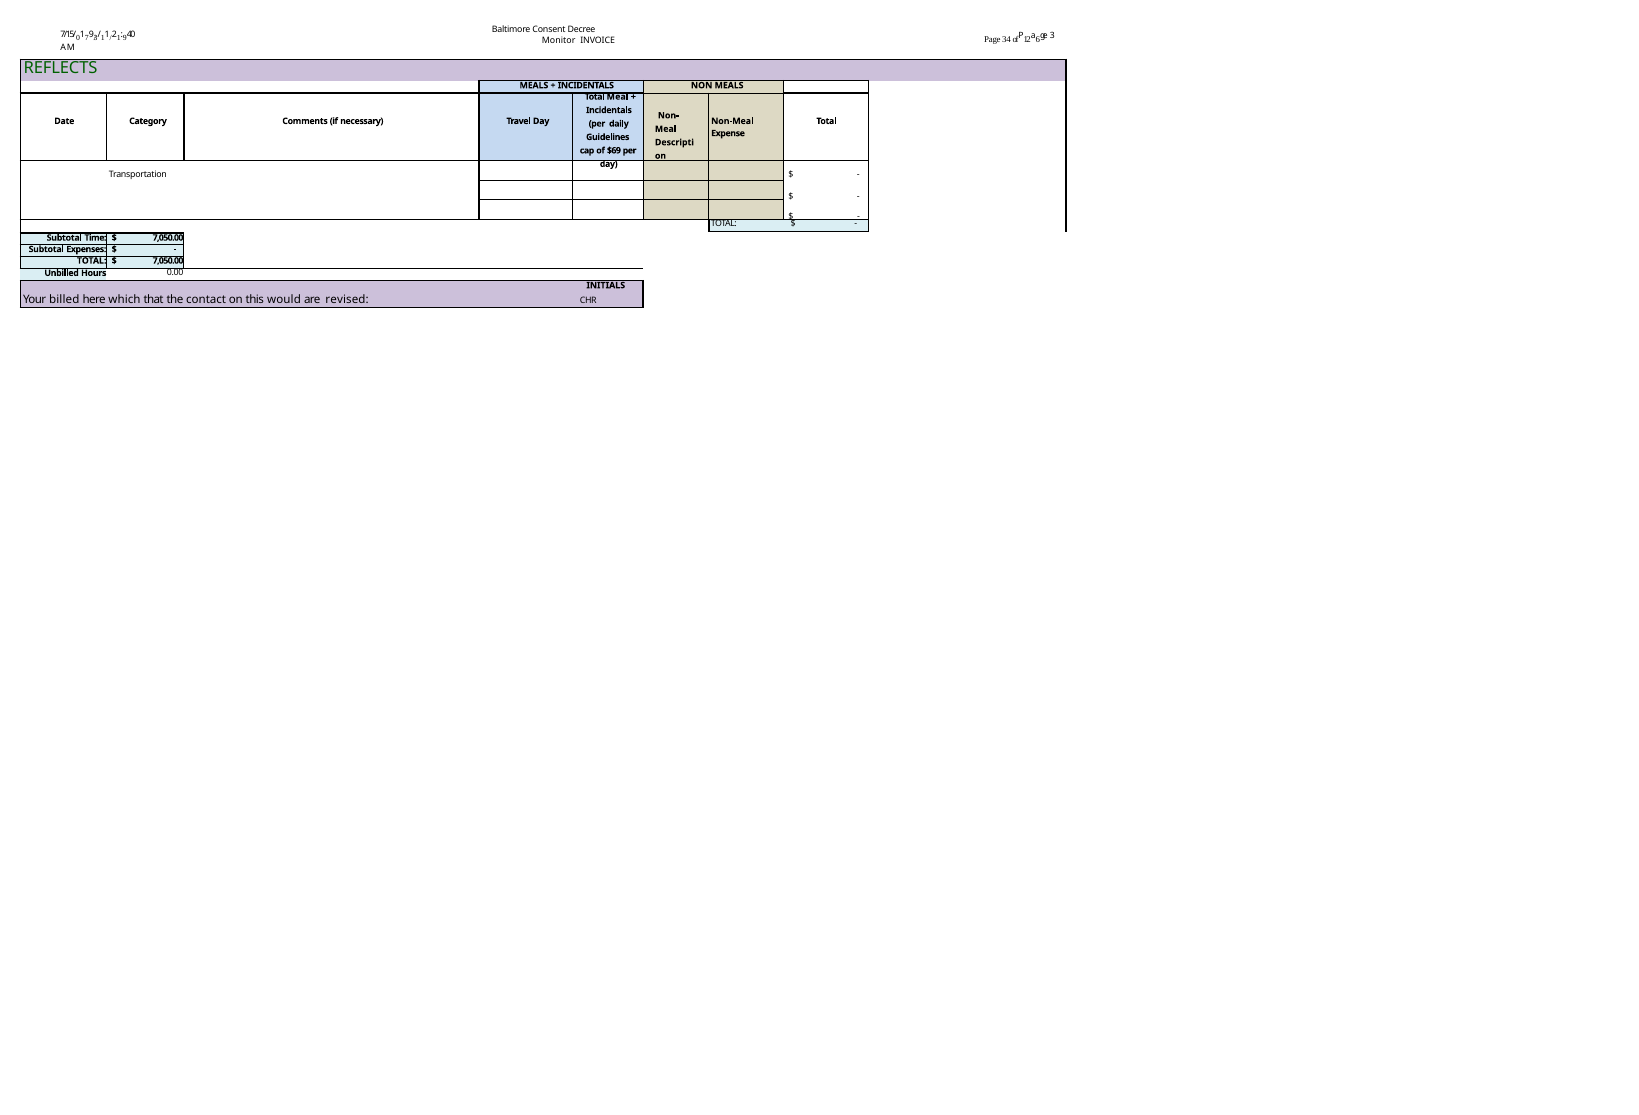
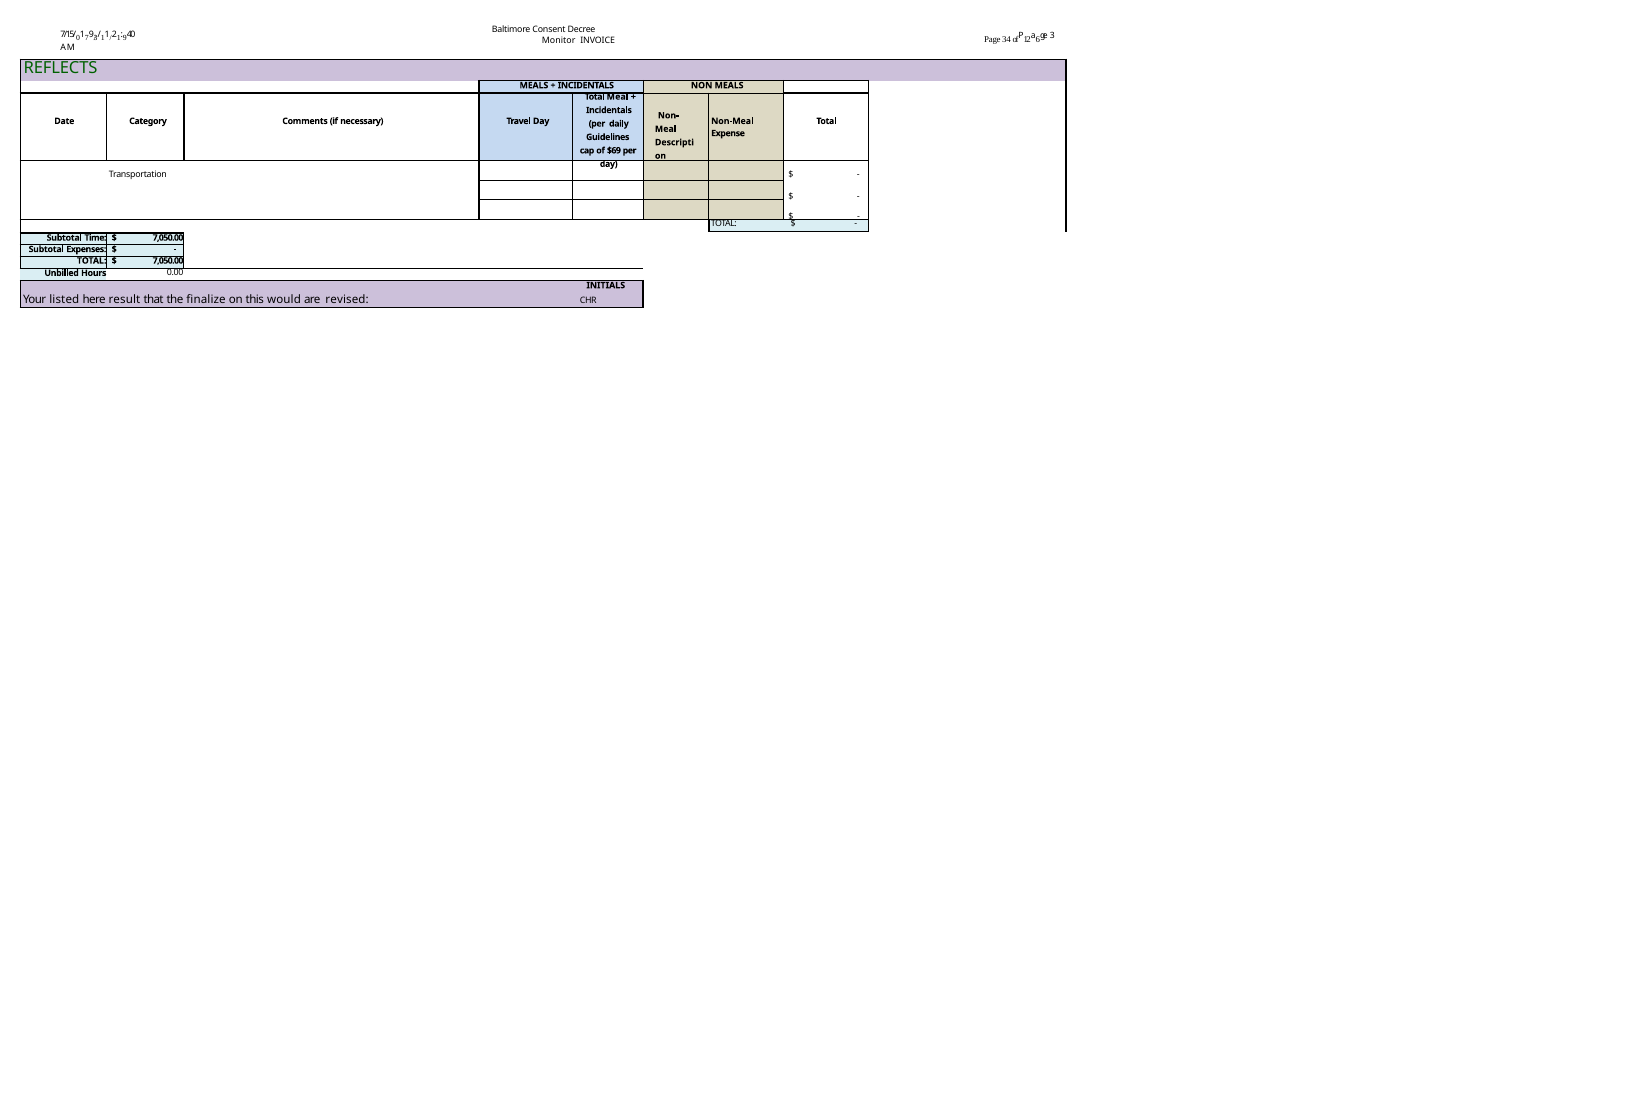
billed: billed -> listed
which: which -> result
contact: contact -> finalize
